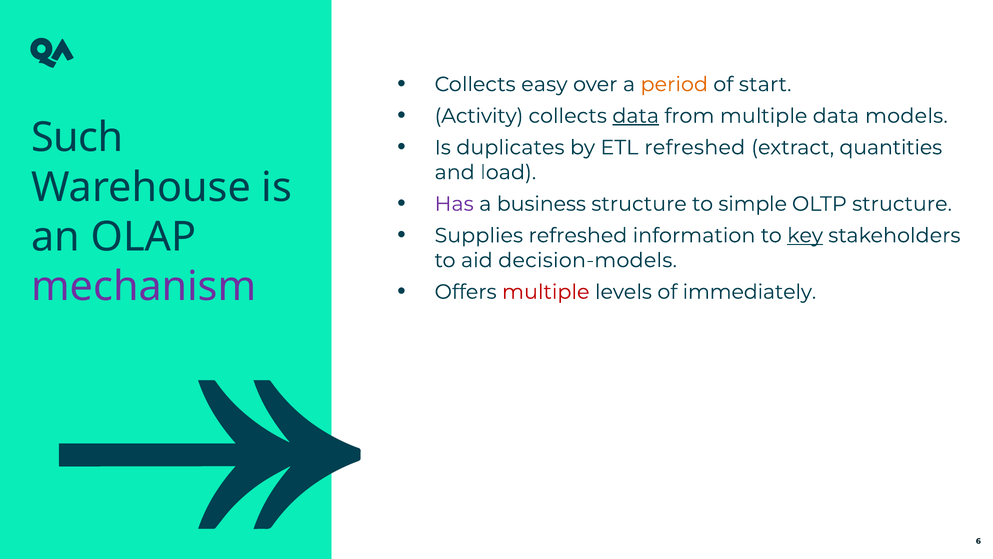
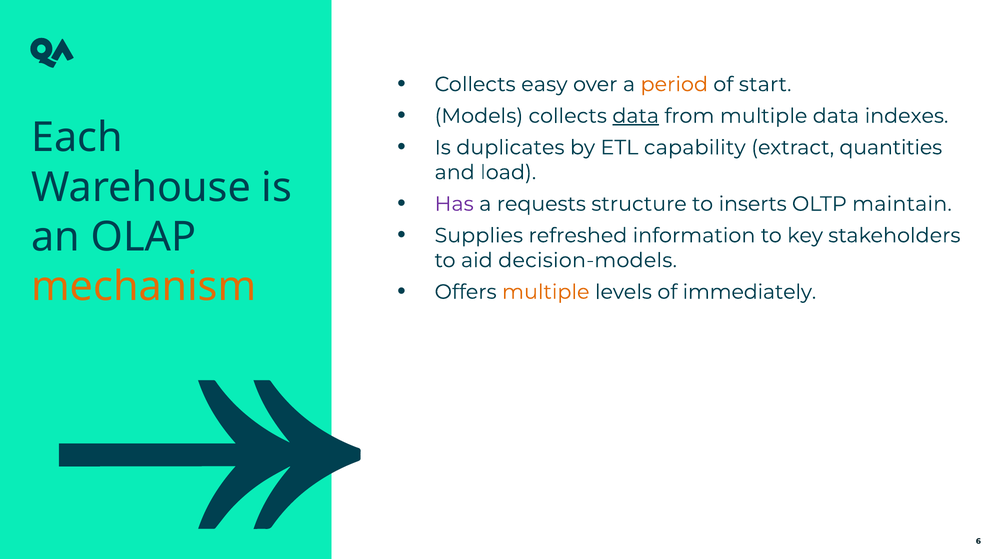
Activity: Activity -> Models
models: models -> indexes
Such: Such -> Each
ETL refreshed: refreshed -> capability
business: business -> requests
simple: simple -> inserts
OLTP structure: structure -> maintain
key underline: present -> none
mechanism colour: purple -> orange
multiple at (546, 292) colour: red -> orange
